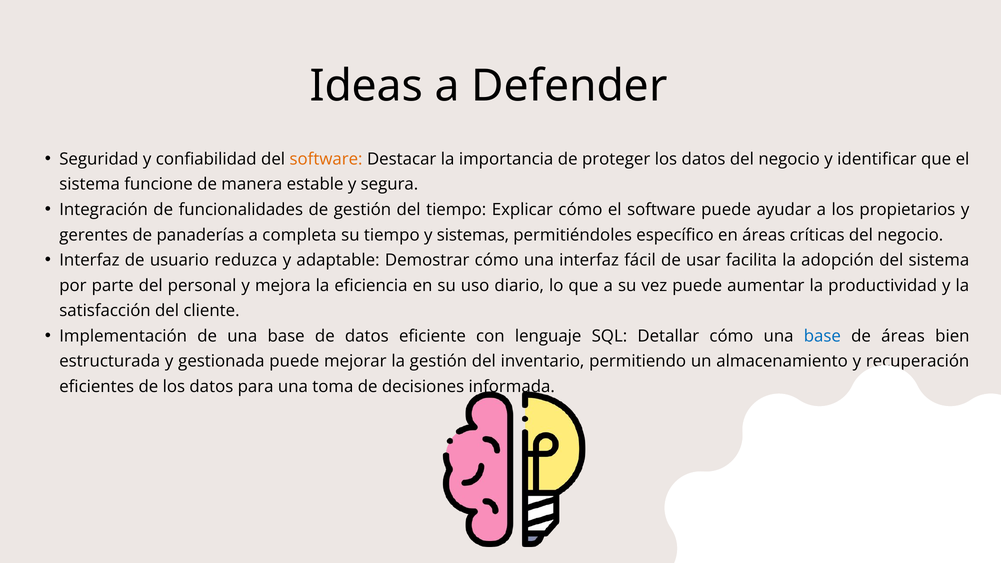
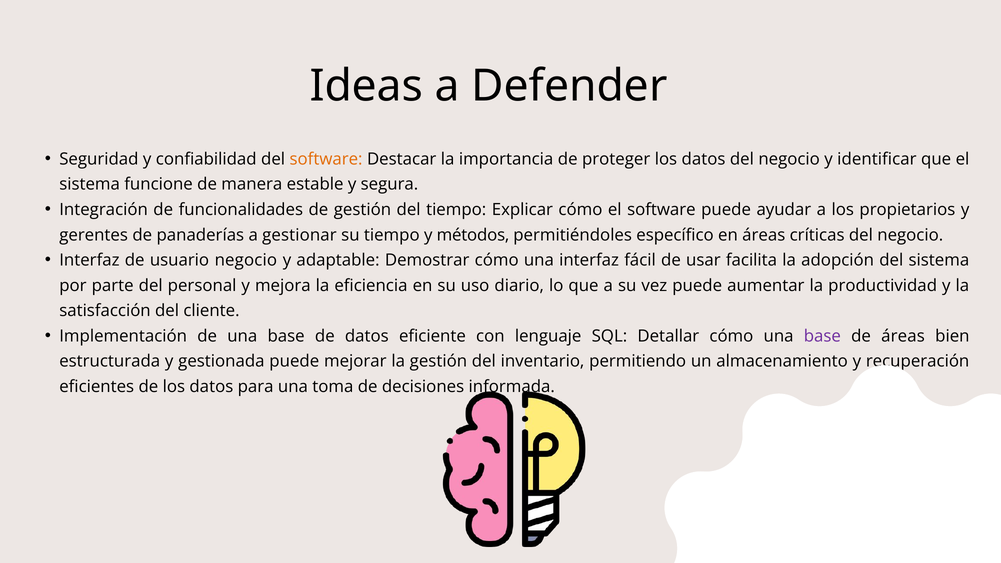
completa: completa -> gestionar
sistemas: sistemas -> métodos
usuario reduzca: reduzca -> negocio
base at (822, 336) colour: blue -> purple
